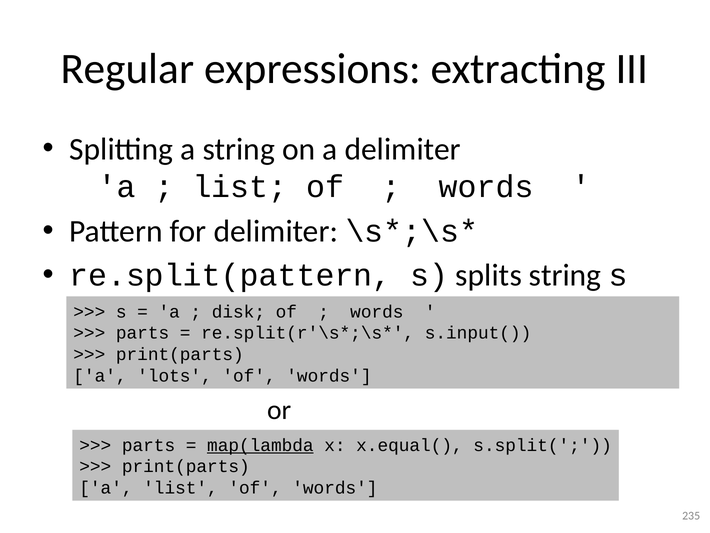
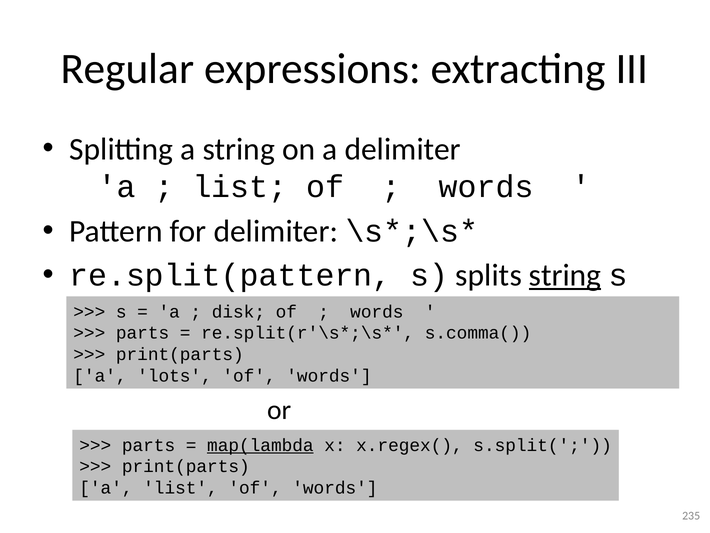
string at (565, 275) underline: none -> present
s.input(: s.input( -> s.comma(
x.equal(: x.equal( -> x.regex(
